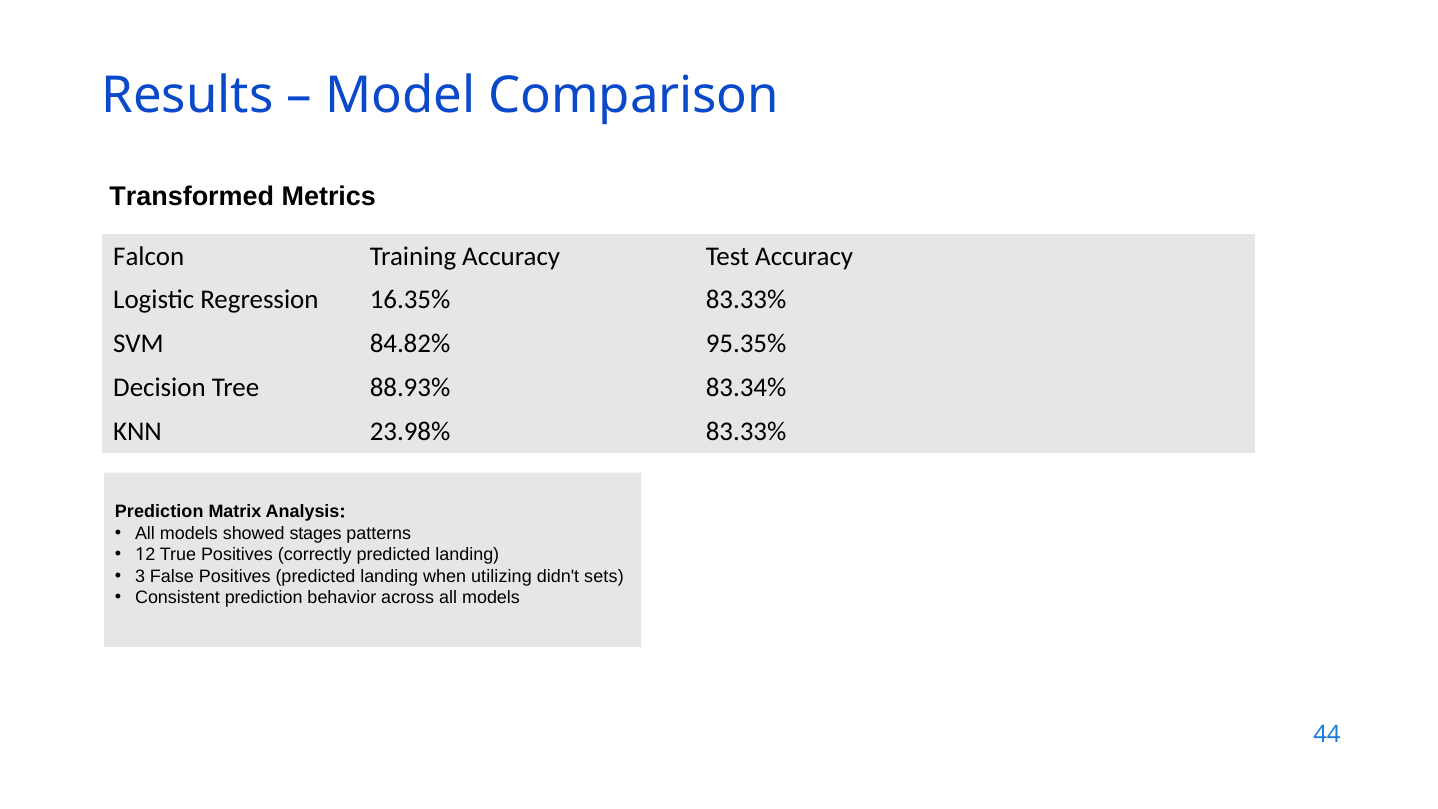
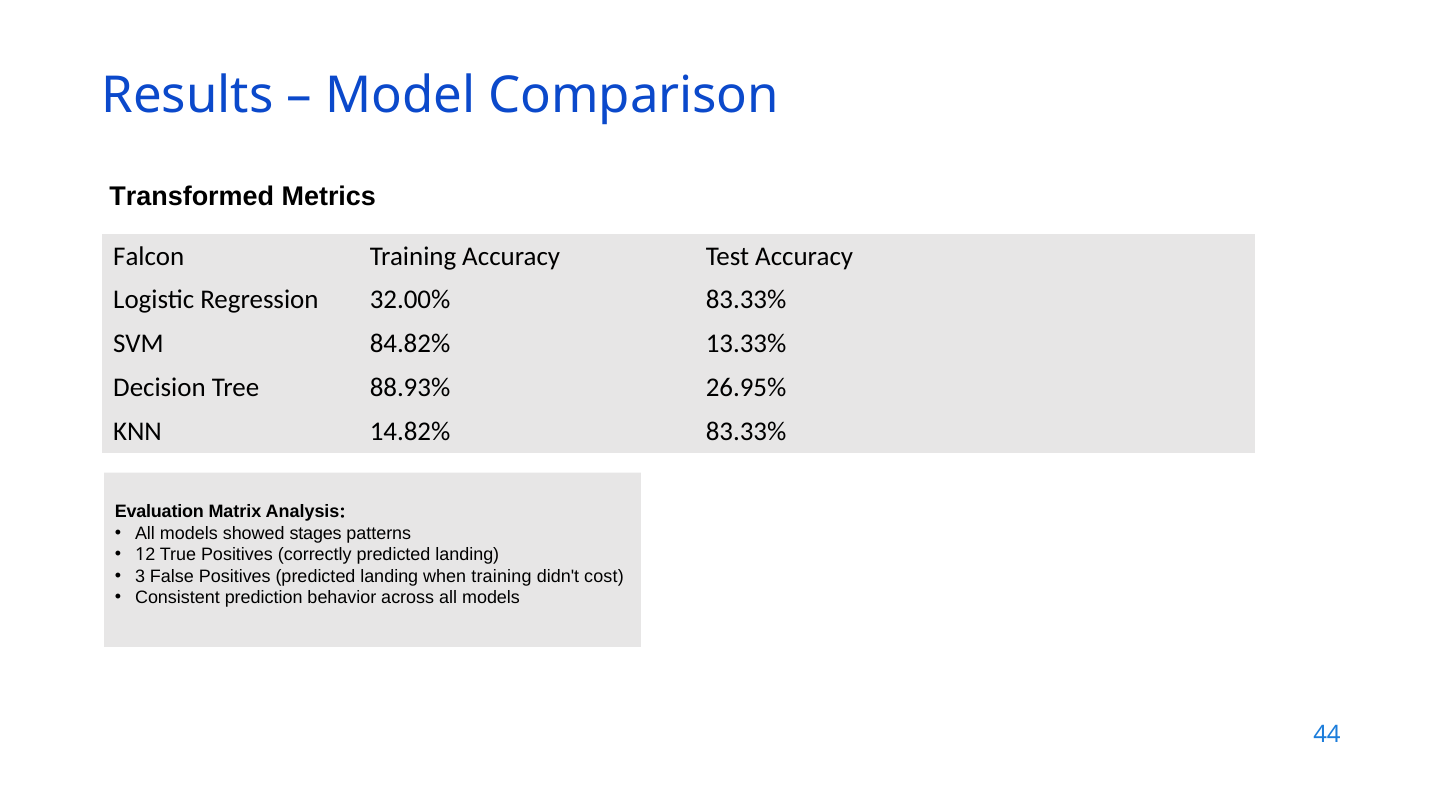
16.35%: 16.35% -> 32.00%
95.35%: 95.35% -> 13.33%
83.34%: 83.34% -> 26.95%
23.98%: 23.98% -> 14.82%
Prediction at (159, 511): Prediction -> Evaluation
when utilizing: utilizing -> training
sets: sets -> cost
